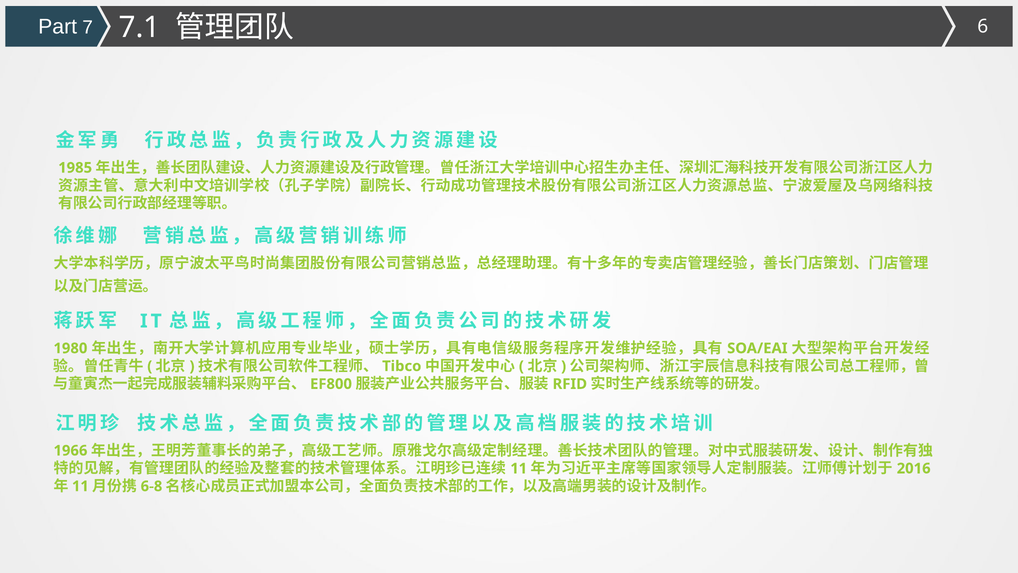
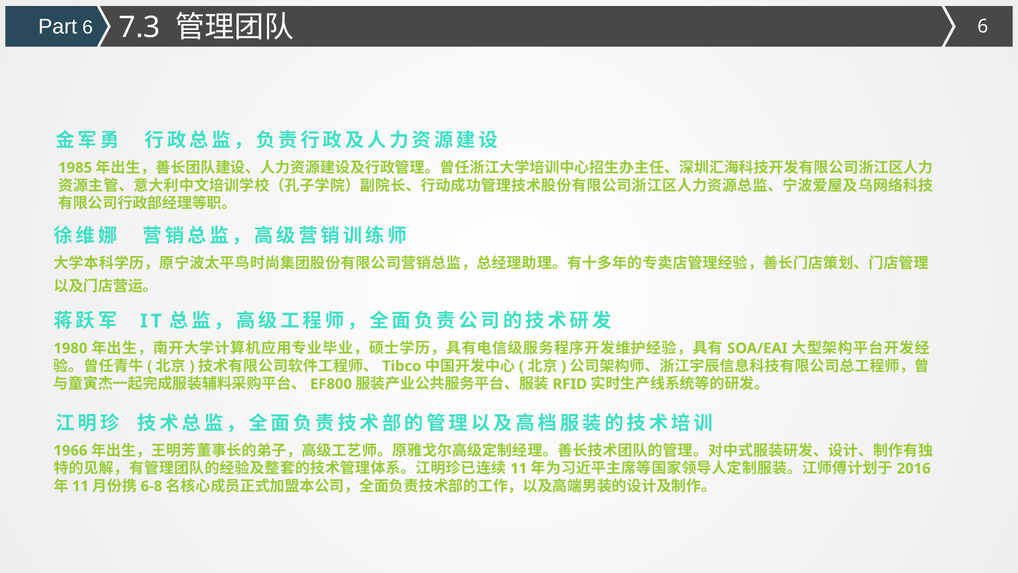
Part 7: 7 -> 6
7.1: 7.1 -> 7.3
